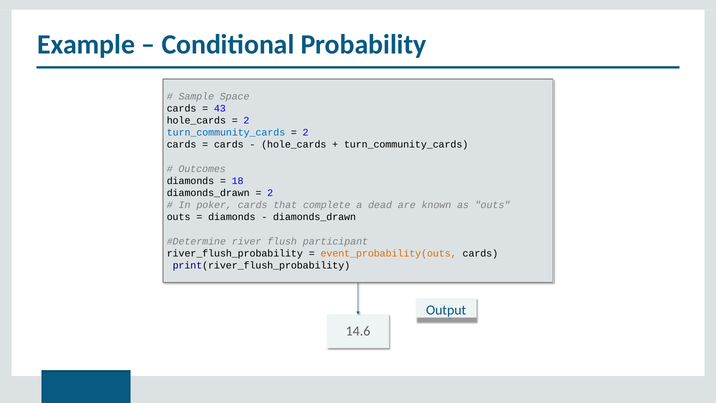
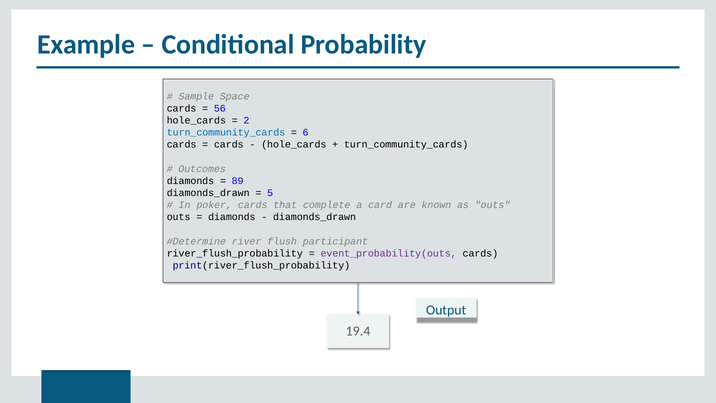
43: 43 -> 56
2 at (306, 132): 2 -> 6
18: 18 -> 89
2 at (270, 193): 2 -> 5
dead: dead -> card
event_probability(outs colour: orange -> purple
14.6: 14.6 -> 19.4
